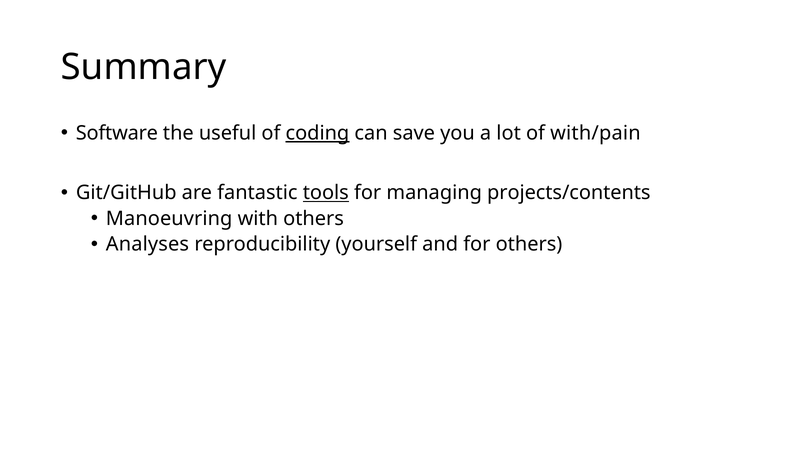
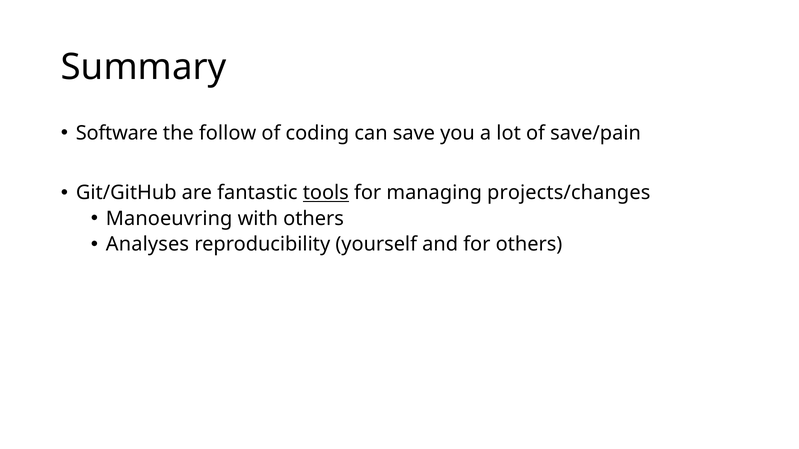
useful: useful -> follow
coding underline: present -> none
with/pain: with/pain -> save/pain
projects/contents: projects/contents -> projects/changes
